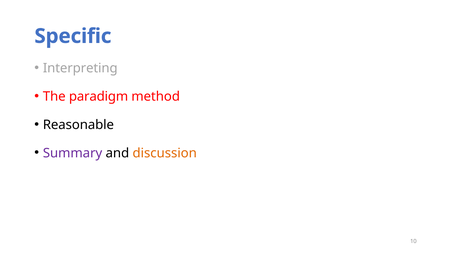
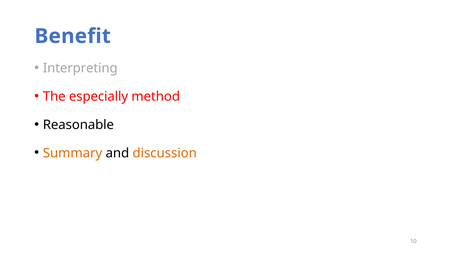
Specific: Specific -> Benefit
paradigm: paradigm -> especially
Summary colour: purple -> orange
